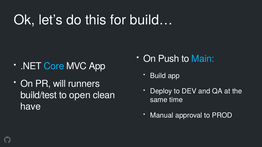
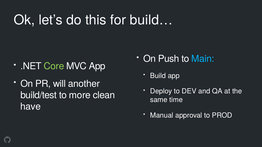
Core colour: light blue -> light green
runners: runners -> another
open: open -> more
